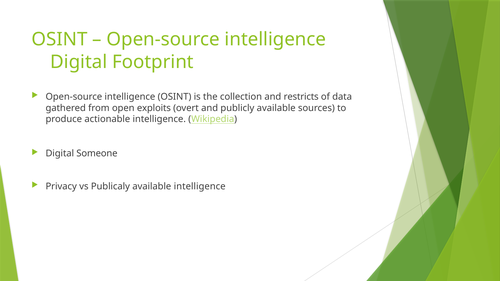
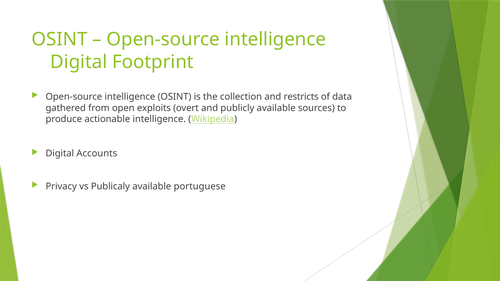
Someone: Someone -> Accounts
available intelligence: intelligence -> portuguese
